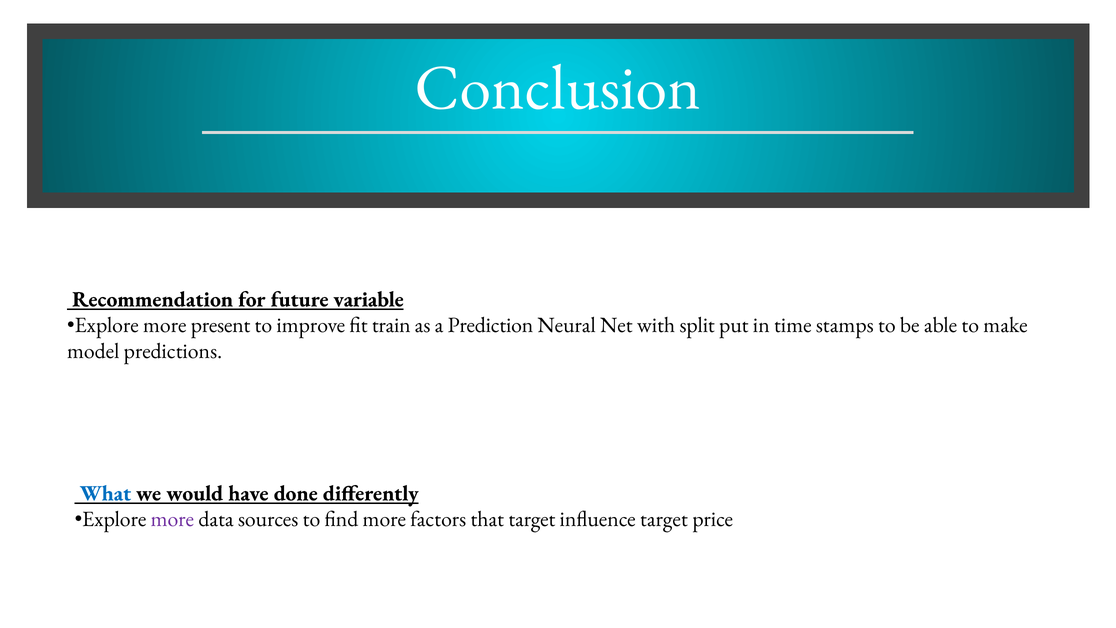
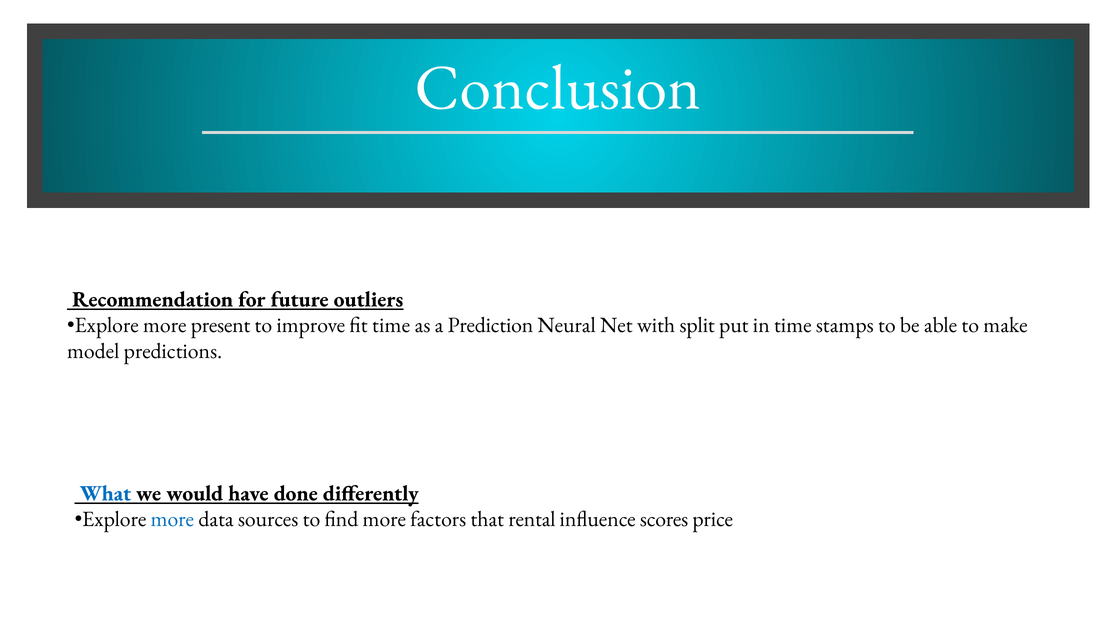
variable: variable -> outliers
fit train: train -> time
more at (172, 519) colour: purple -> blue
that target: target -> rental
influence target: target -> scores
